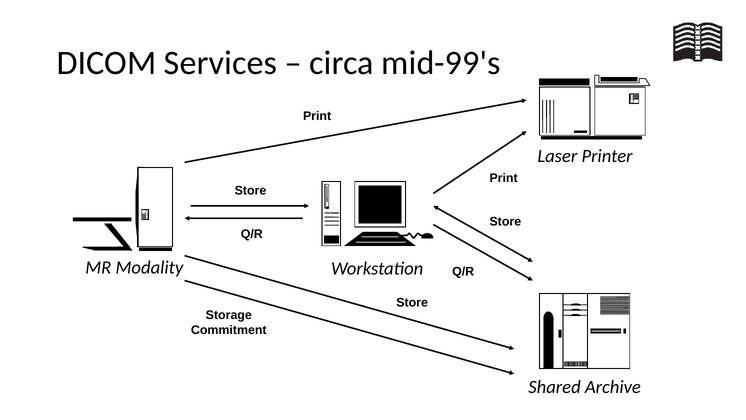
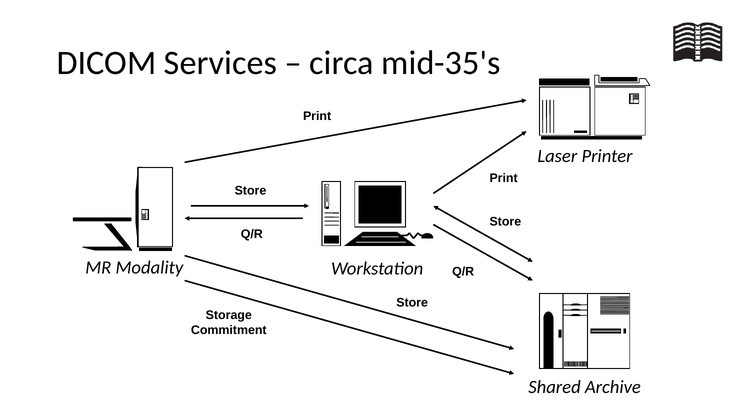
mid-99's: mid-99's -> mid-35's
